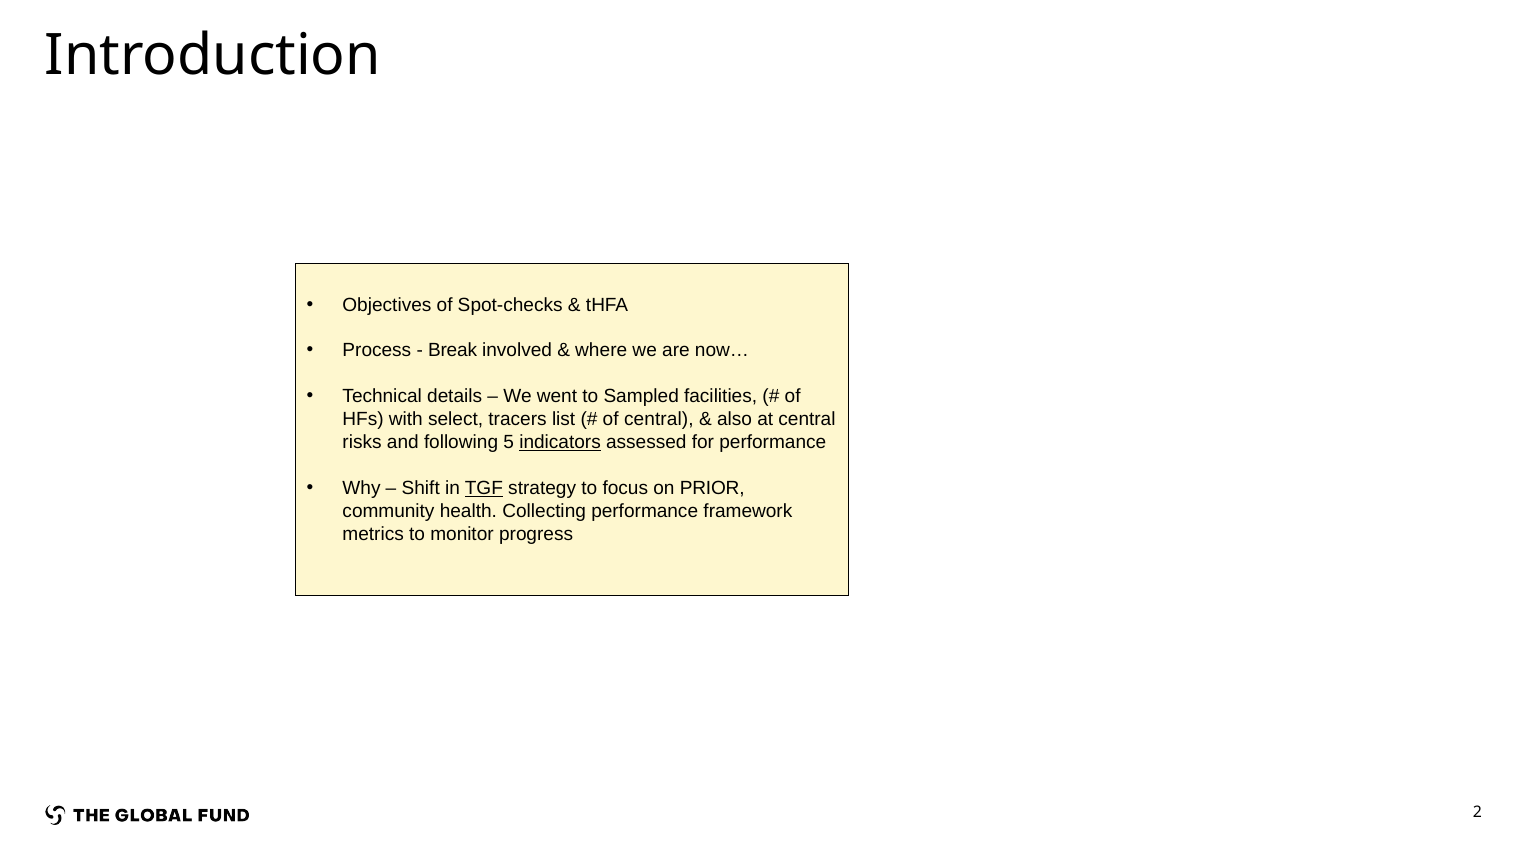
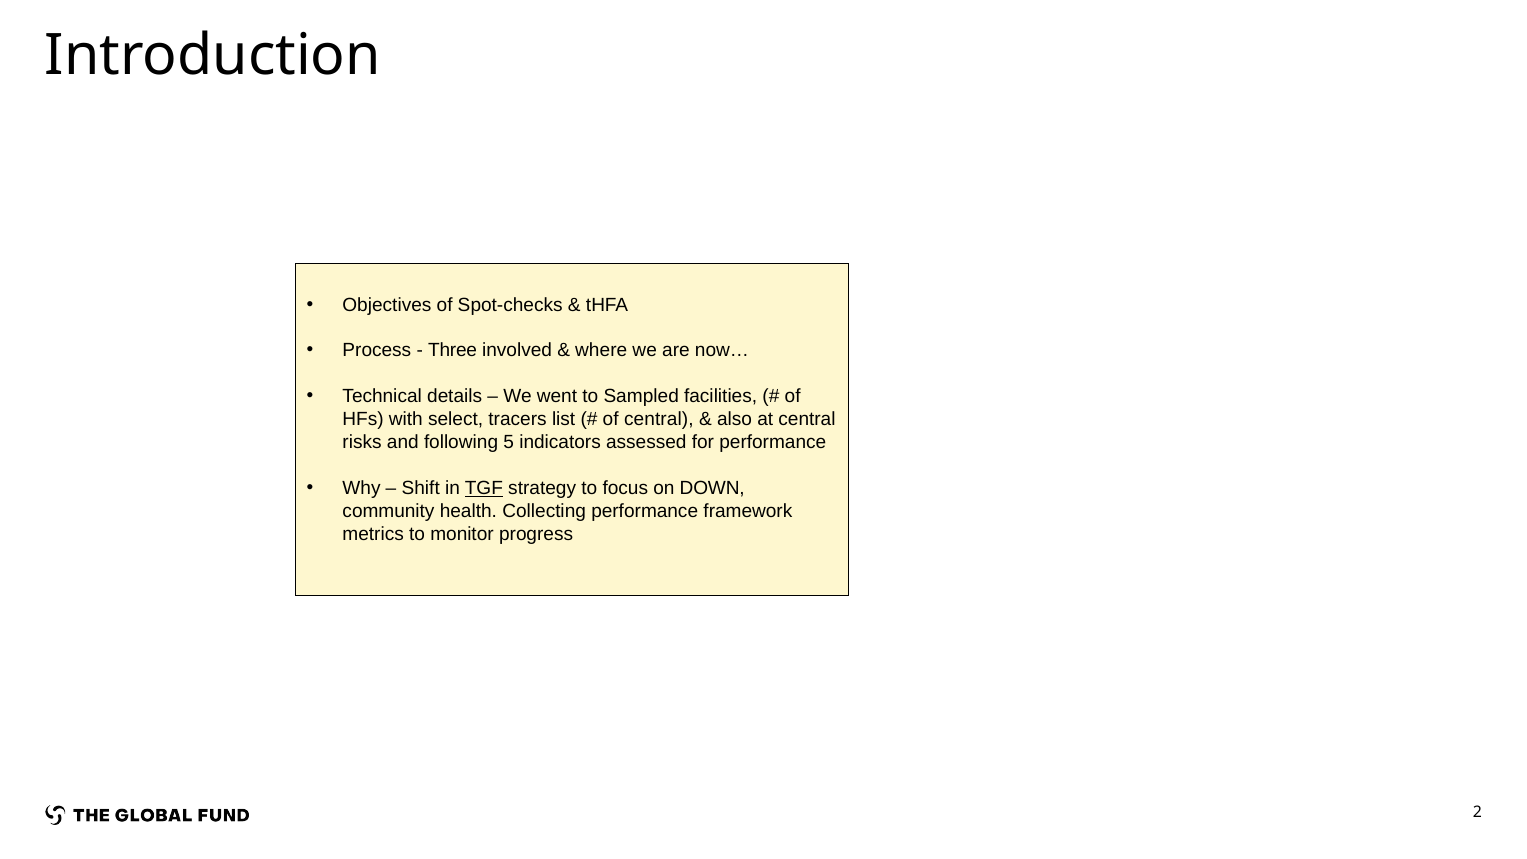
Break: Break -> Three
indicators underline: present -> none
PRIOR: PRIOR -> DOWN
